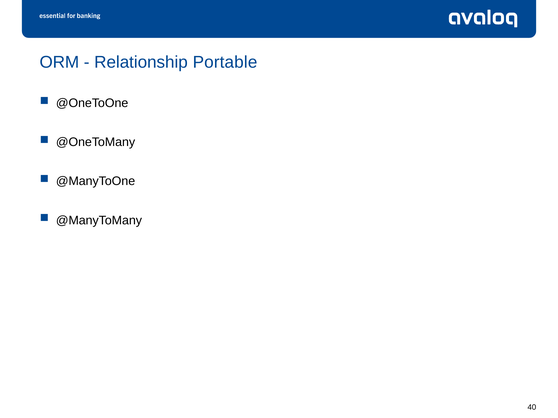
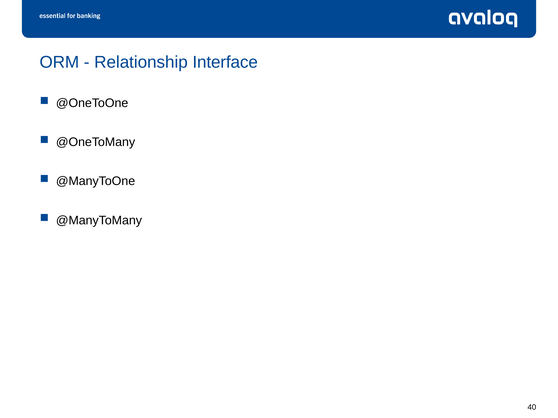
Portable: Portable -> Interface
